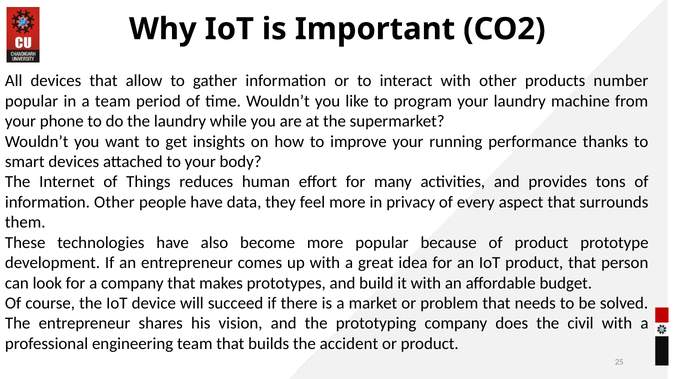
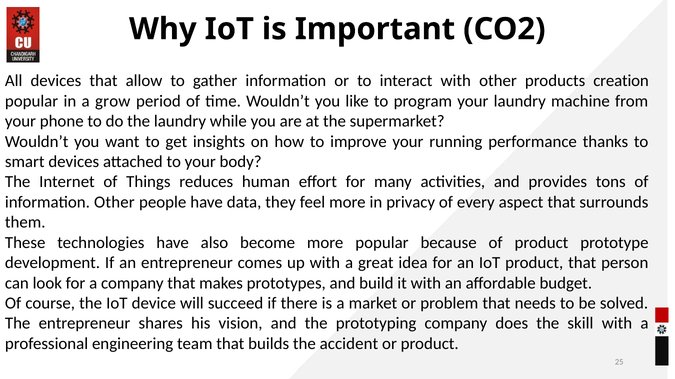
number: number -> creation
a team: team -> grow
civil: civil -> skill
